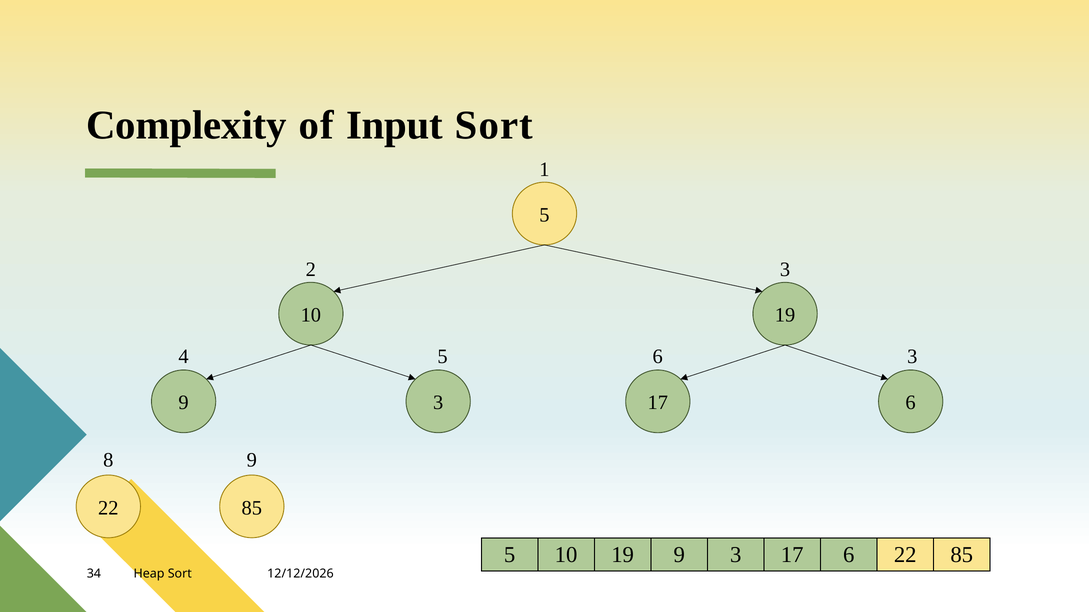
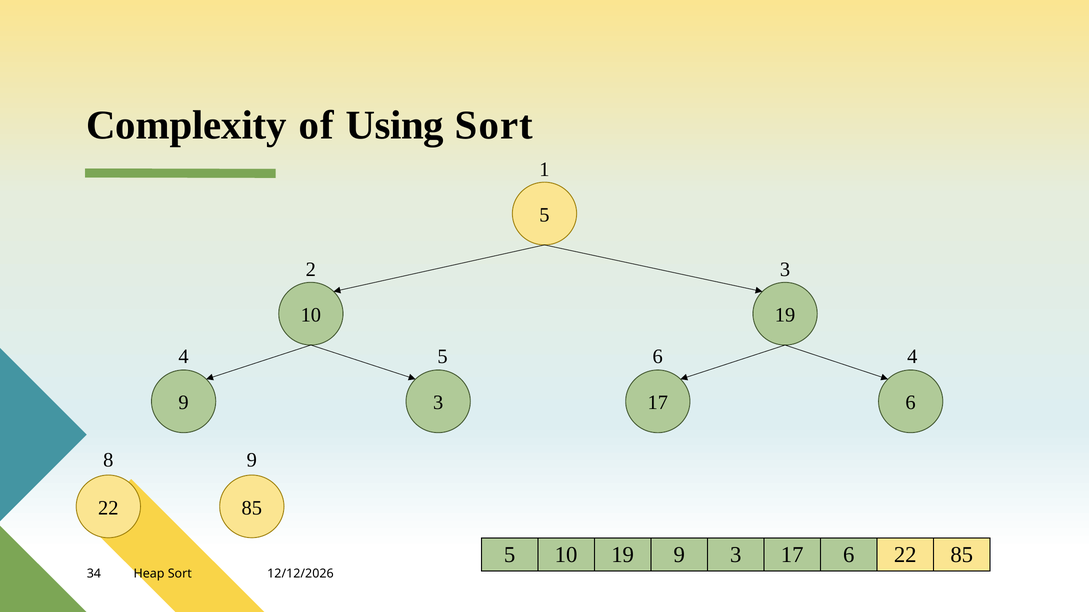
Input: Input -> Using
6 3: 3 -> 4
